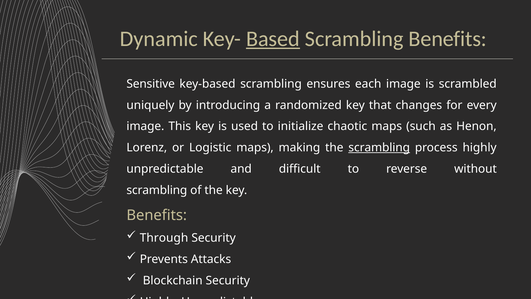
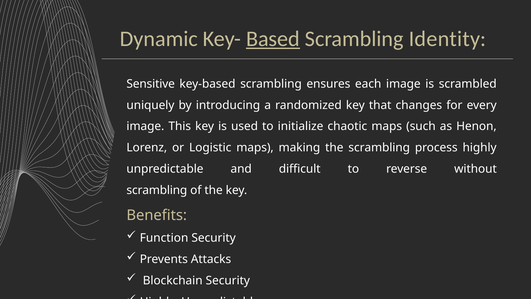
Scrambling Benefits: Benefits -> Identity
scrambling at (379, 147) underline: present -> none
Through: Through -> Function
